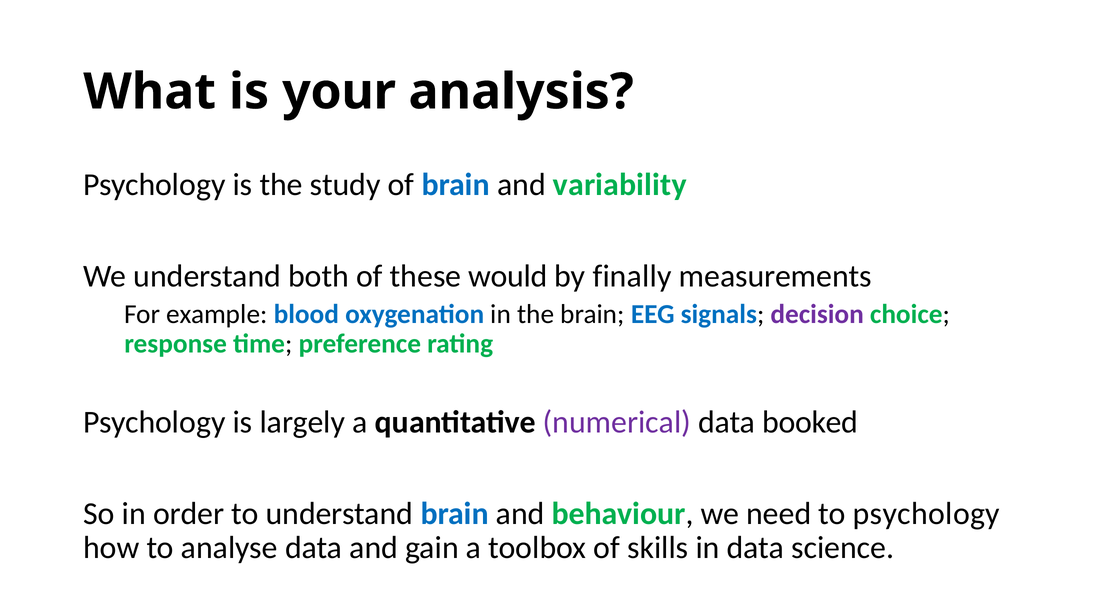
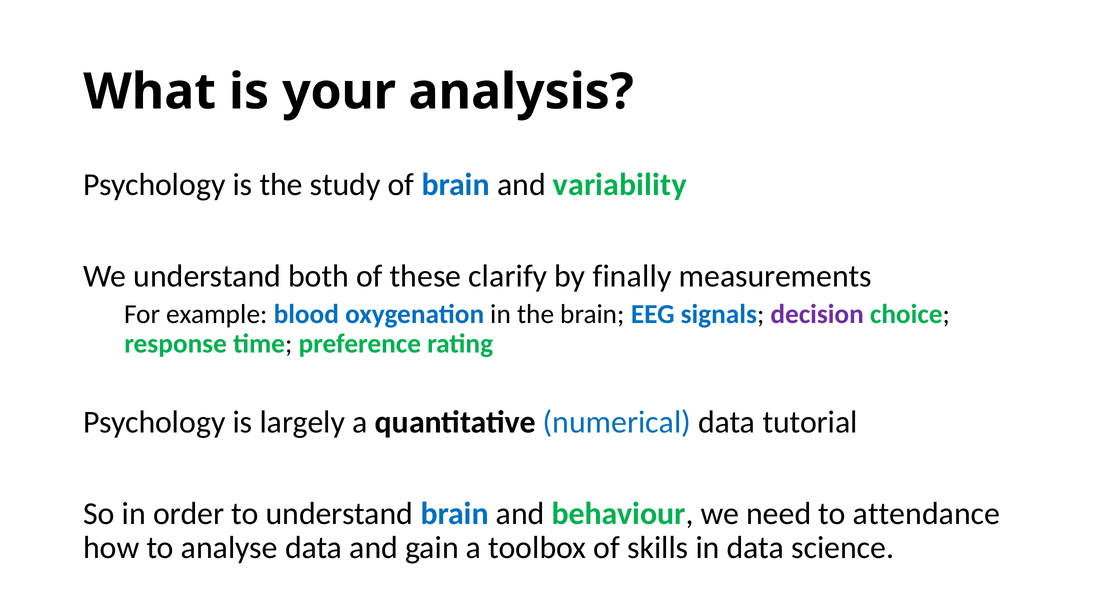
would: would -> clarify
numerical colour: purple -> blue
booked: booked -> tutorial
to psychology: psychology -> attendance
